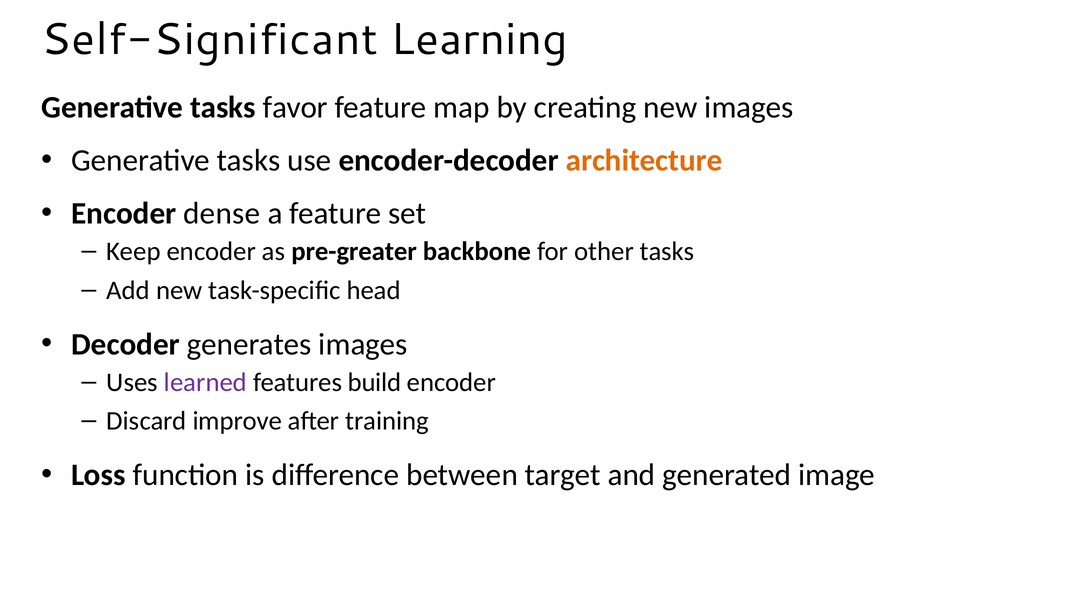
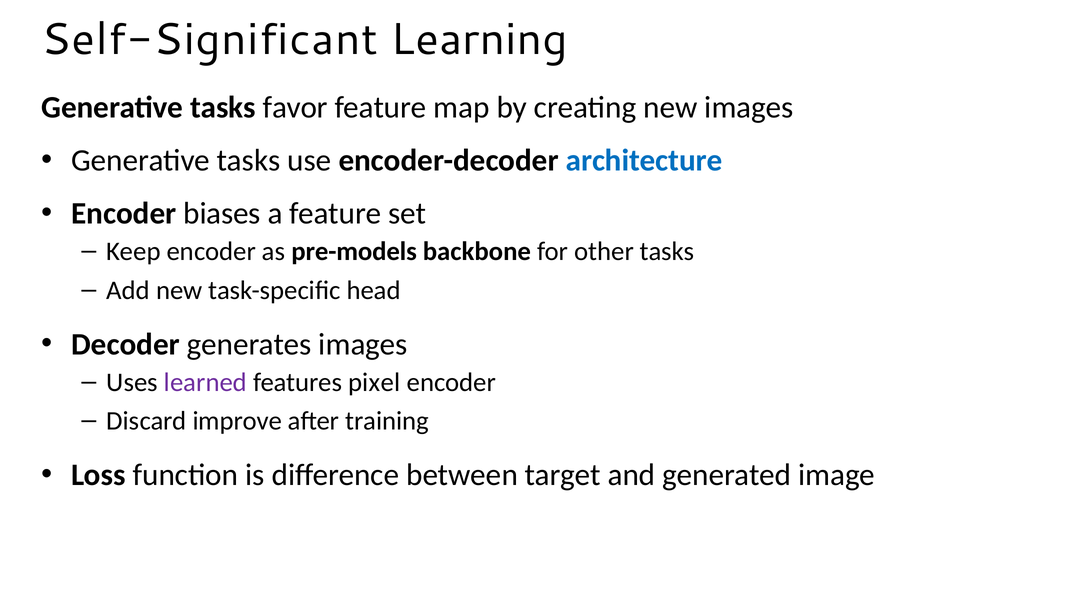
architecture colour: orange -> blue
dense: dense -> biases
pre-greater: pre-greater -> pre-models
build: build -> pixel
